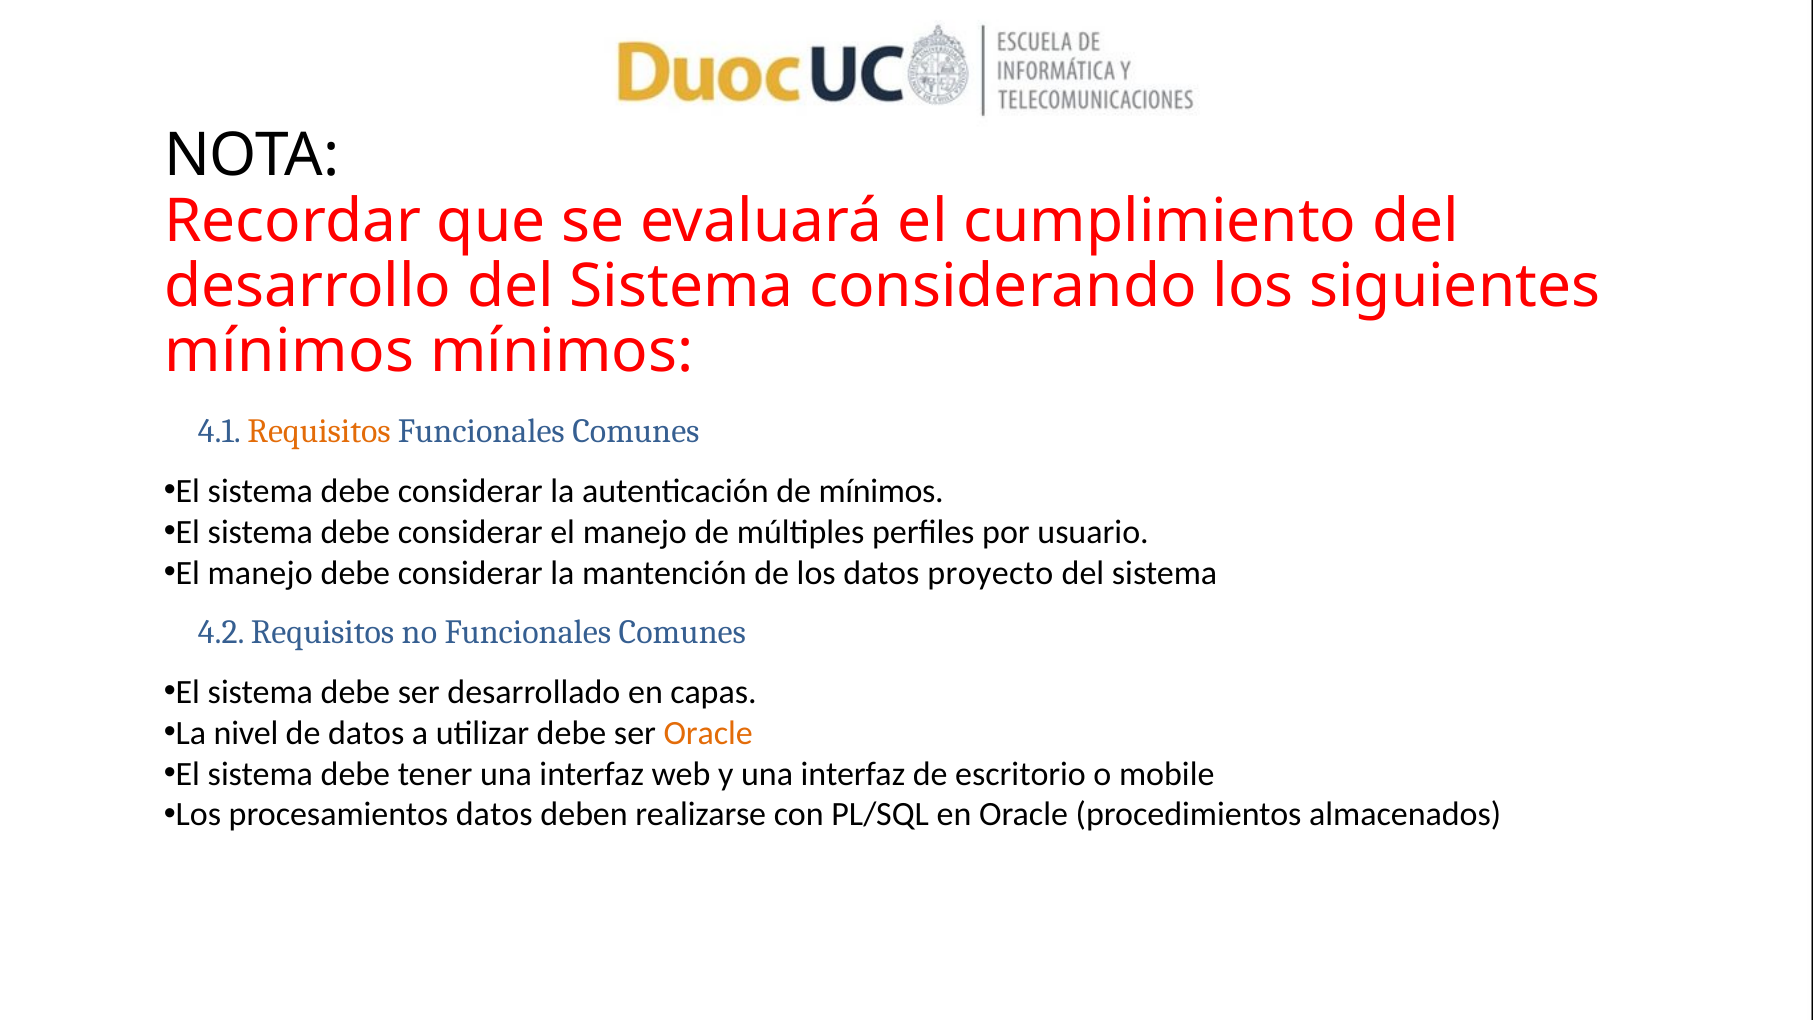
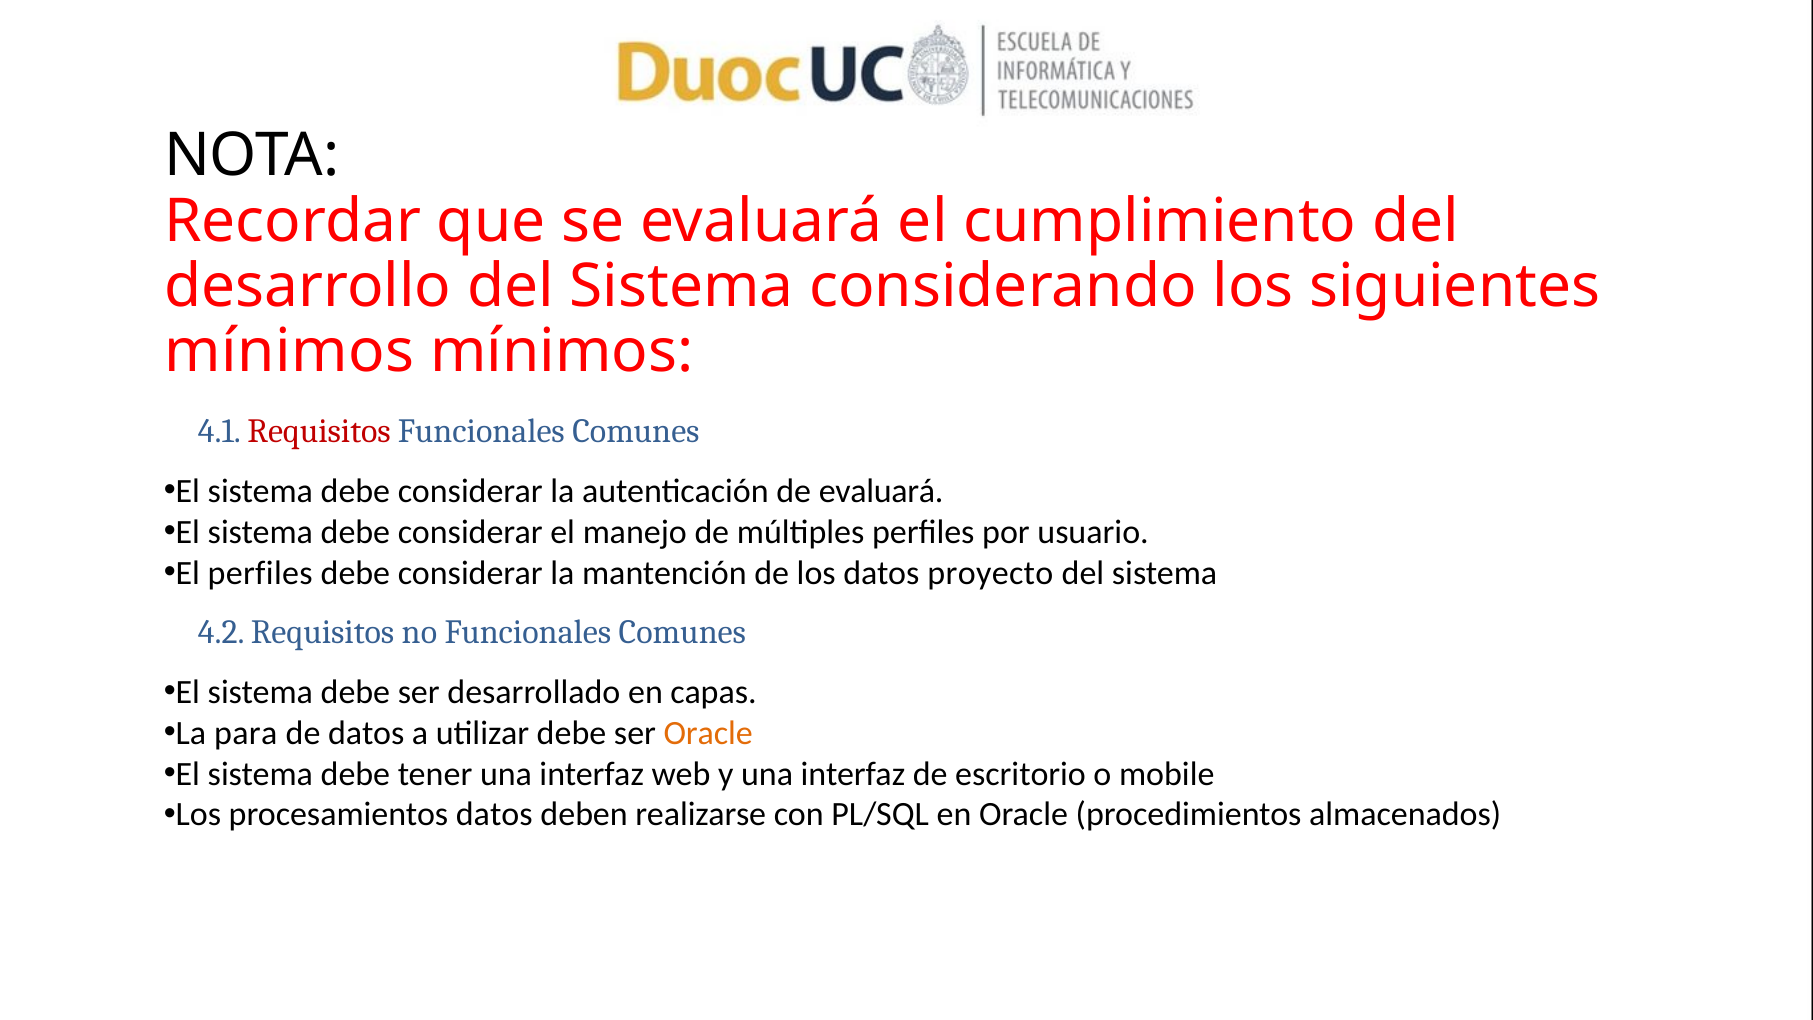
Requisitos at (319, 431) colour: orange -> red
de mínimos: mínimos -> evaluará
manejo at (260, 573): manejo -> perfiles
nivel: nivel -> para
